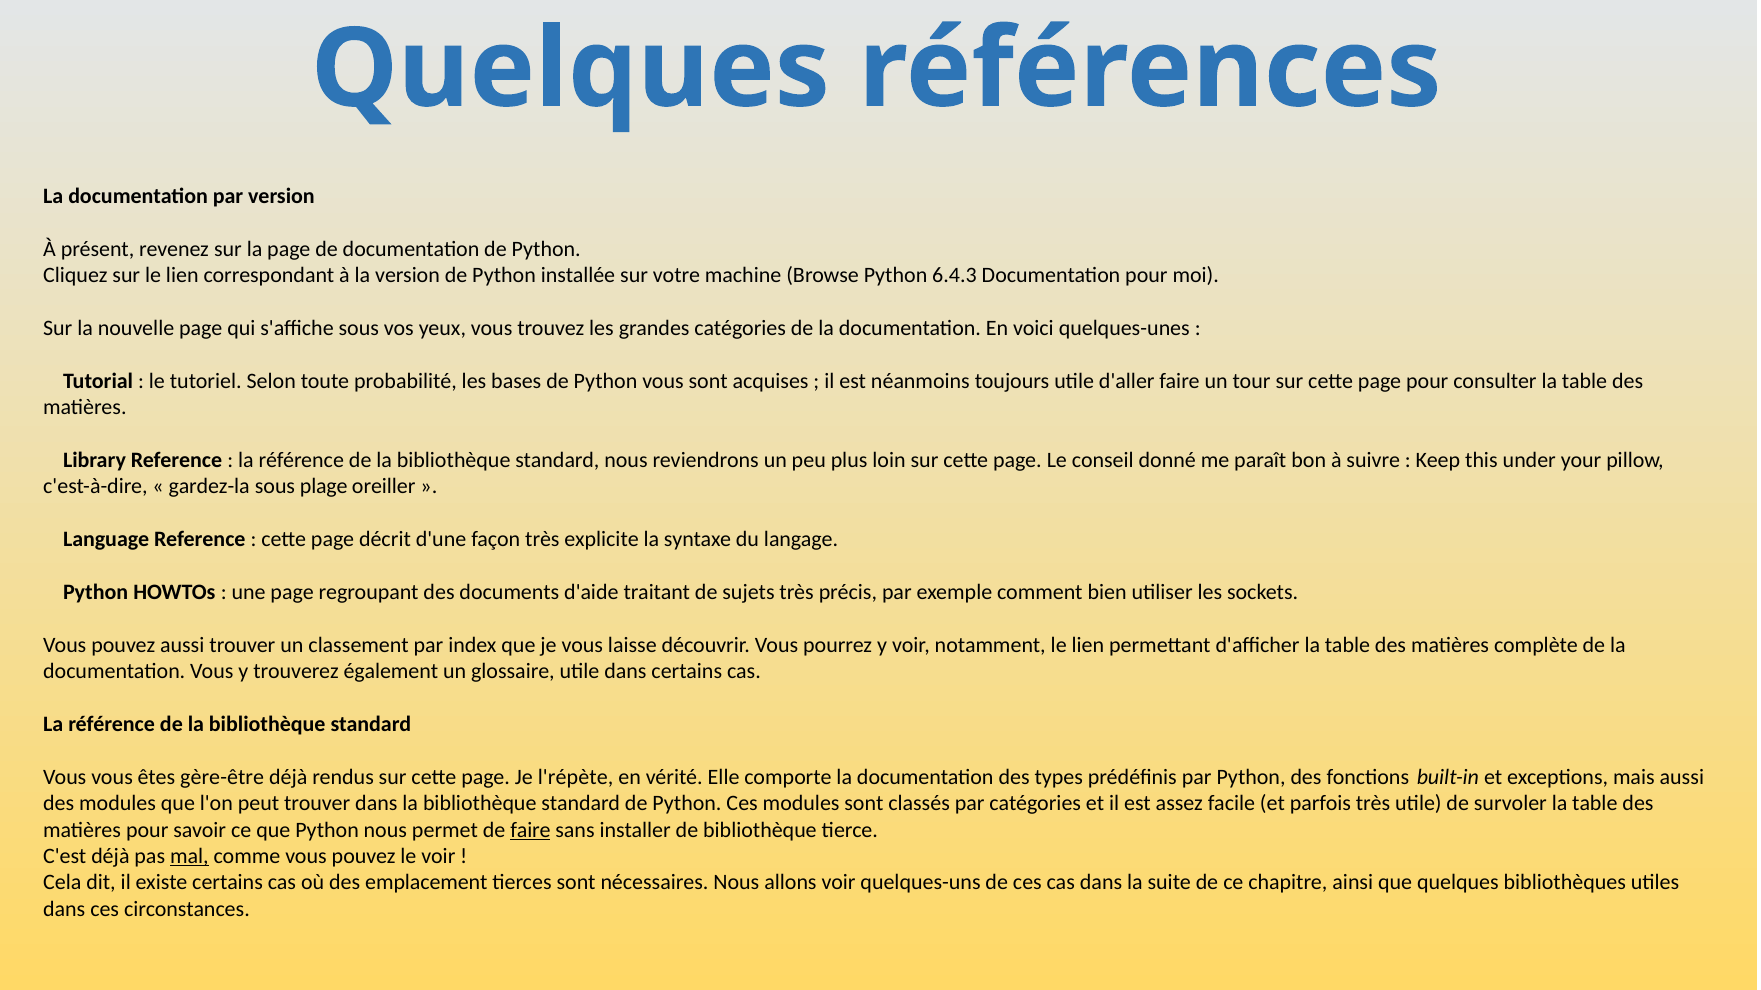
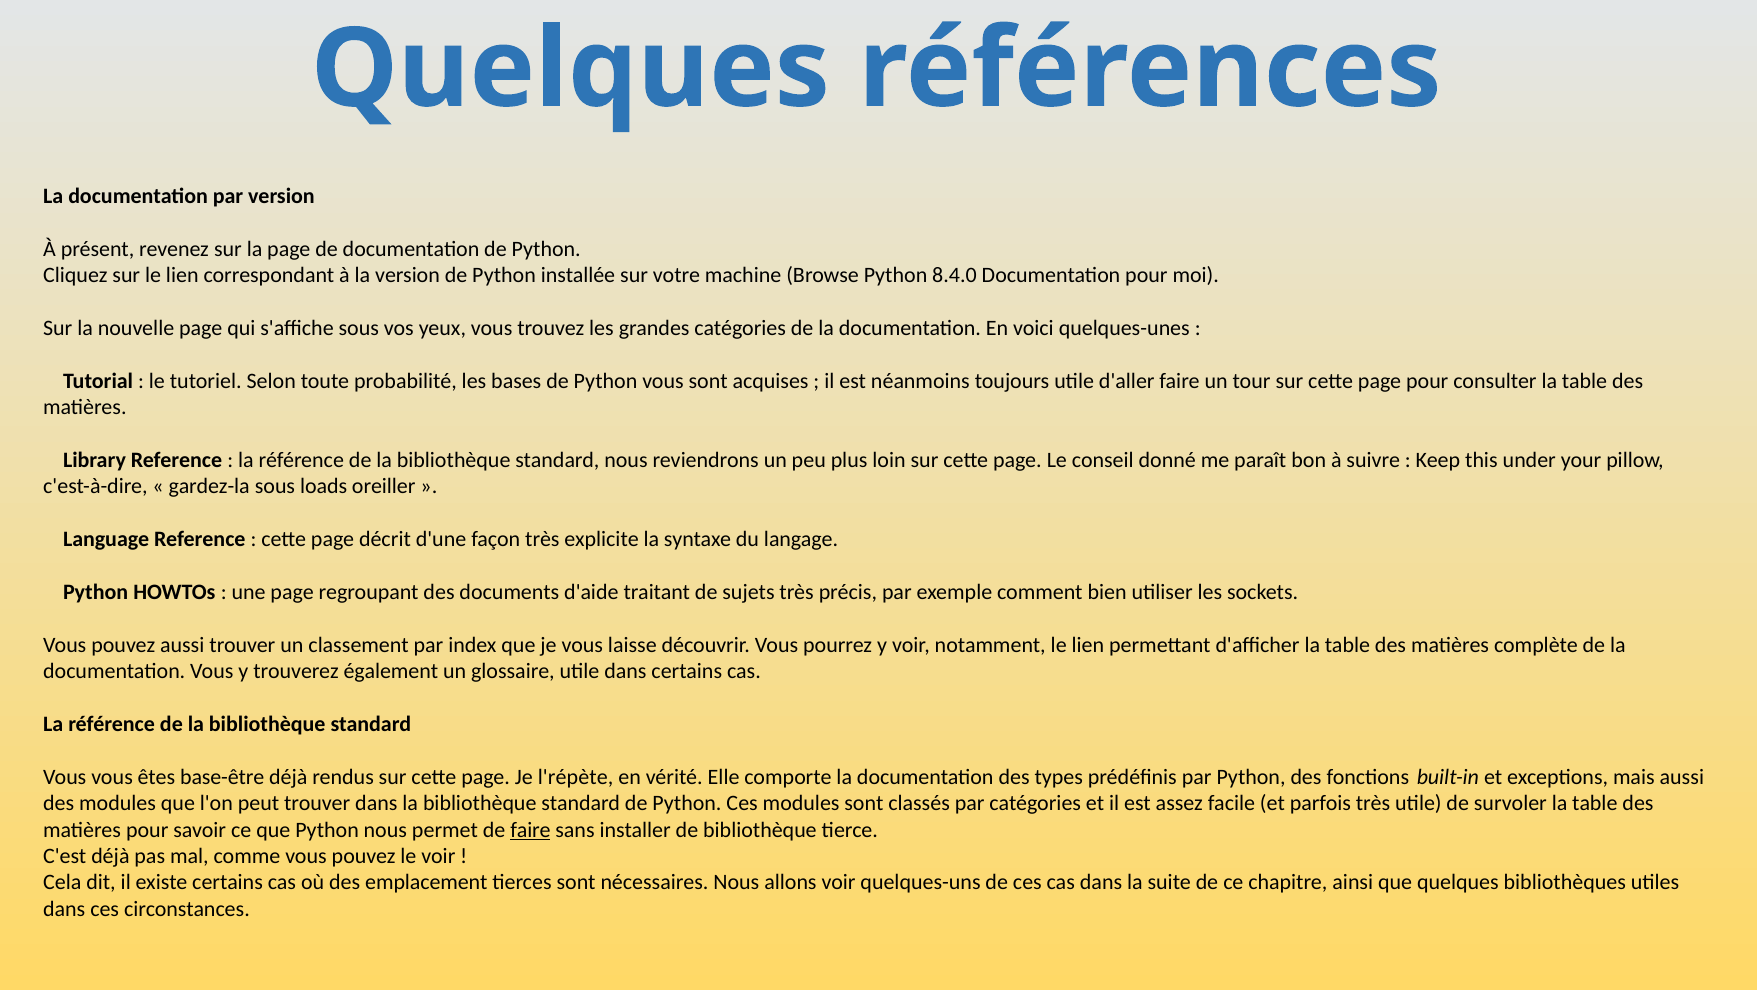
6.4.3: 6.4.3 -> 8.4.0
plage: plage -> loads
gère-être: gère-être -> base-être
mal underline: present -> none
